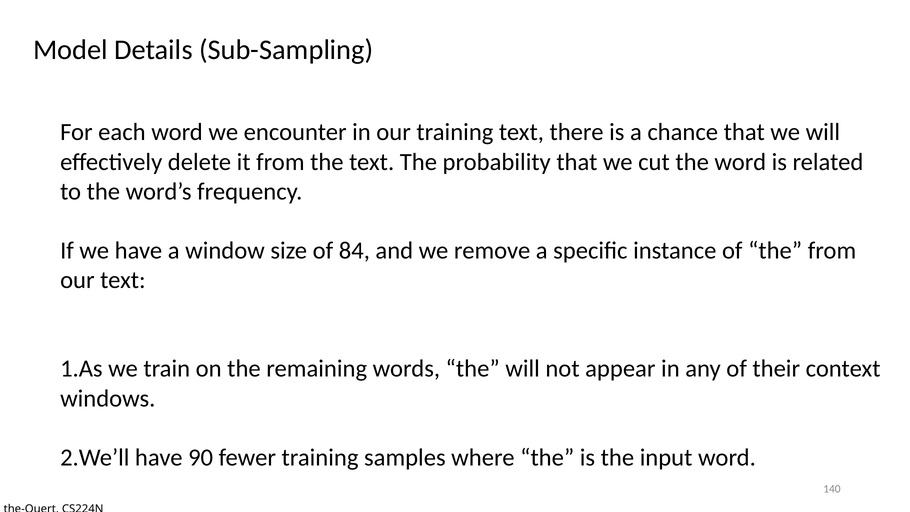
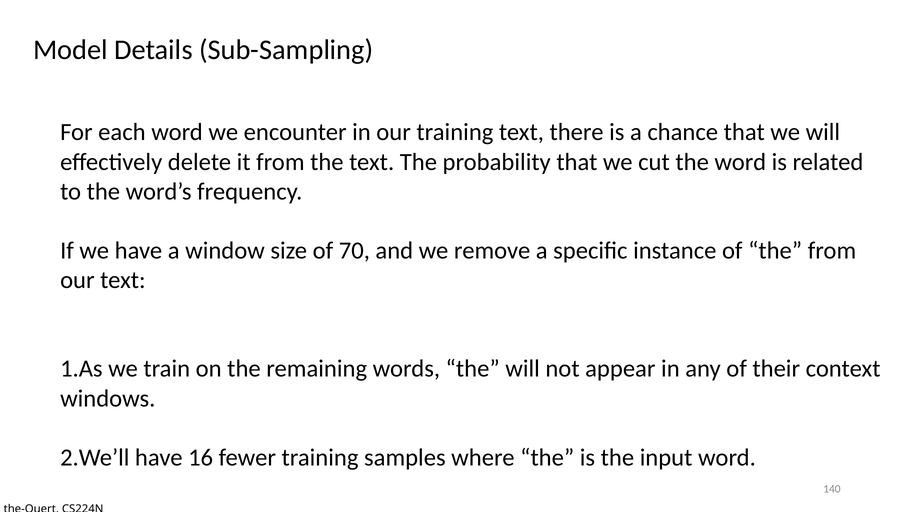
84: 84 -> 70
90: 90 -> 16
